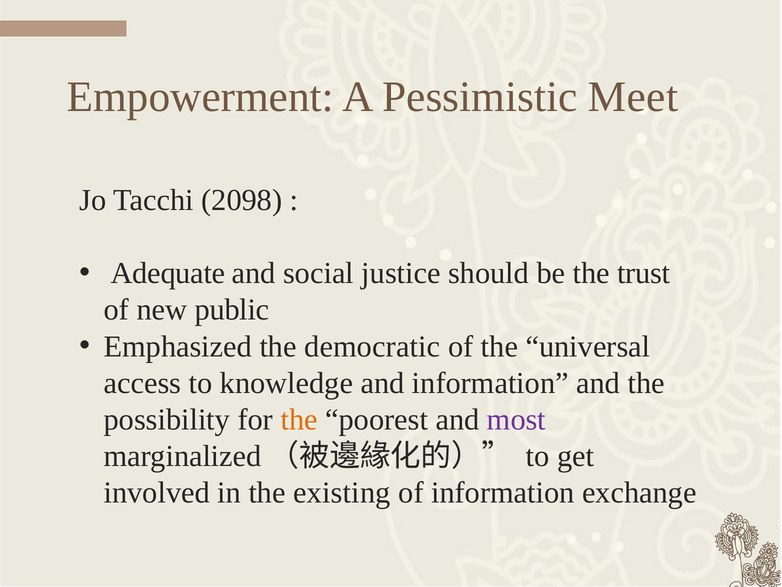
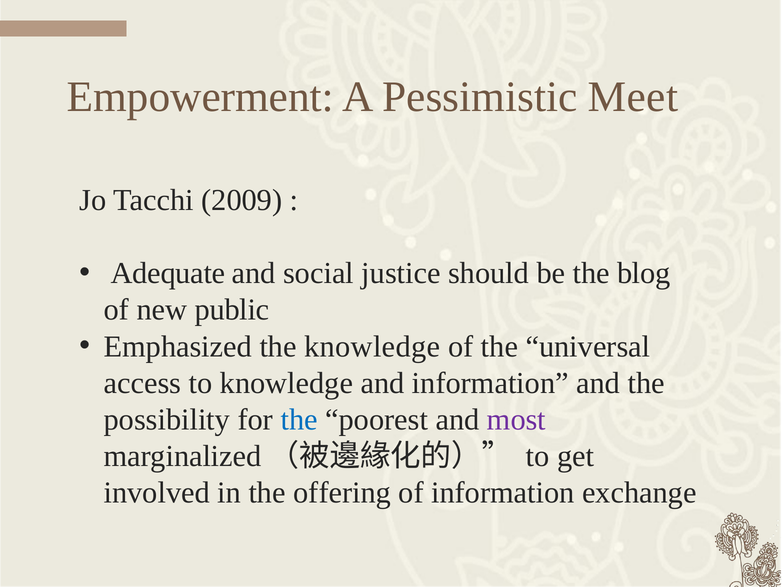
2098: 2098 -> 2009
trust: trust -> blog
the democratic: democratic -> knowledge
the at (299, 419) colour: orange -> blue
existing: existing -> offering
